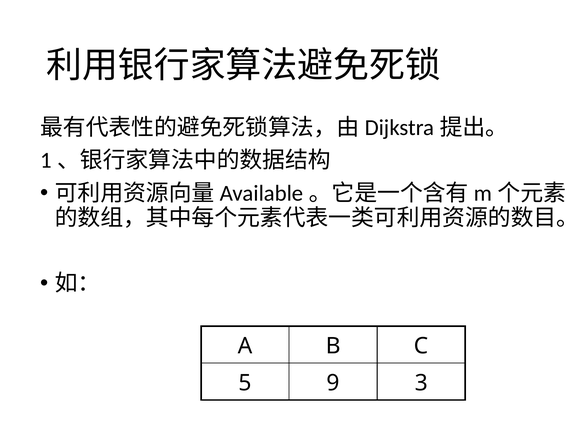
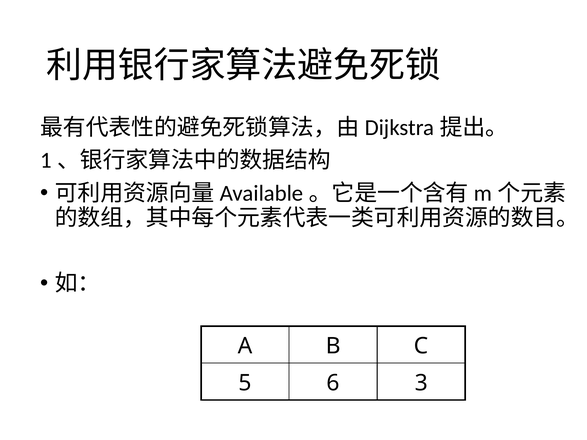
9: 9 -> 6
